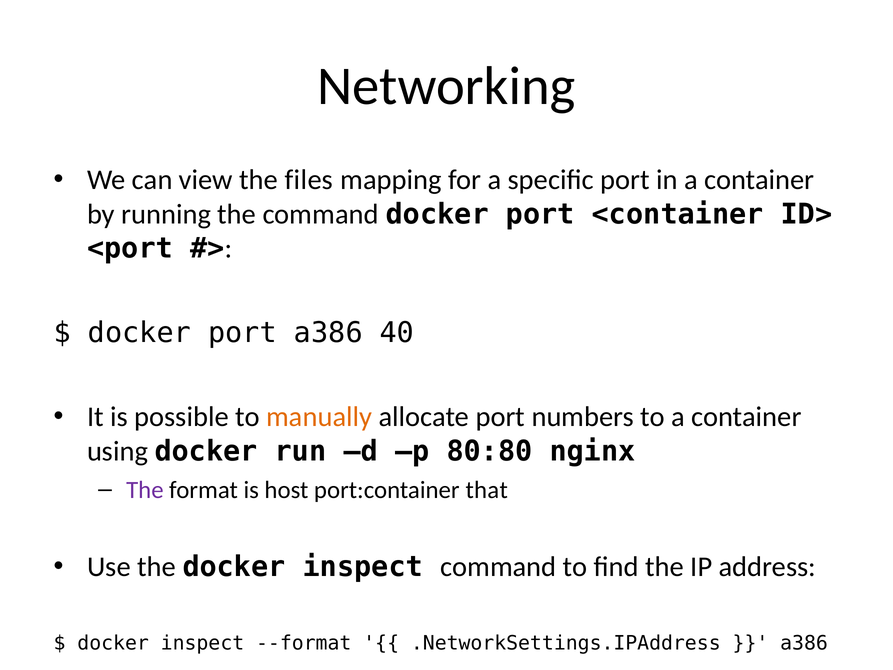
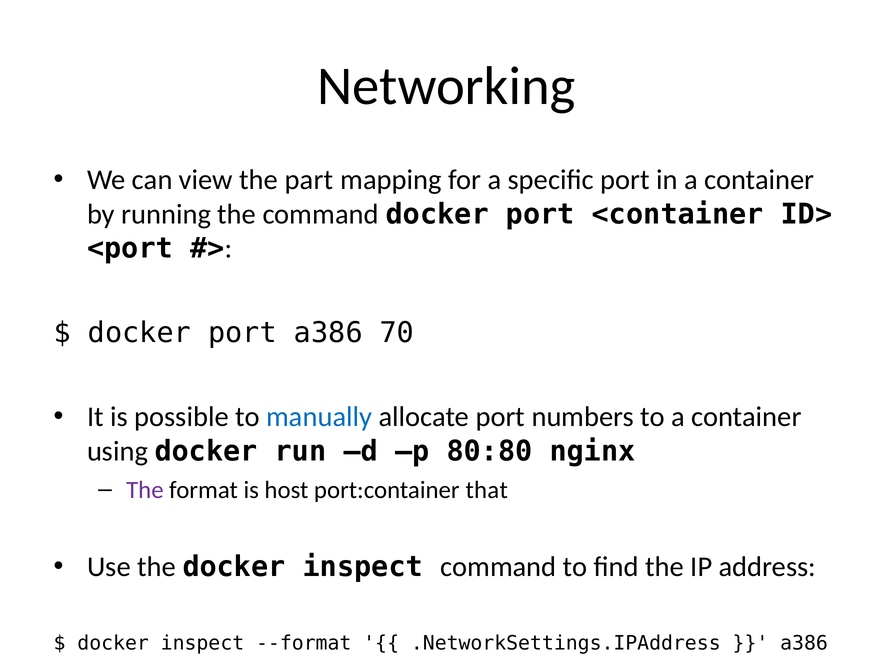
files: files -> part
40: 40 -> 70
manually colour: orange -> blue
